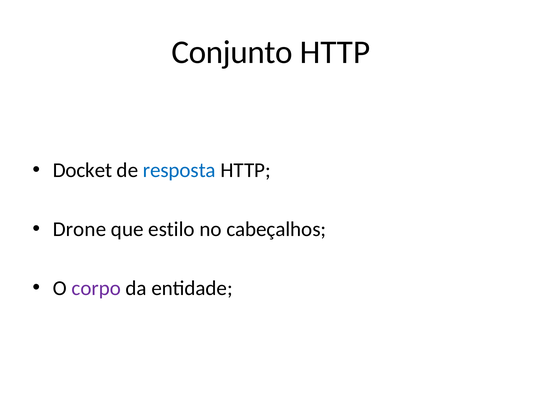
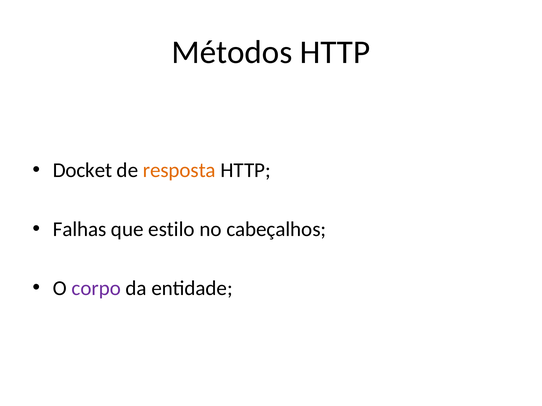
Conjunto: Conjunto -> Métodos
resposta colour: blue -> orange
Drone: Drone -> Falhas
